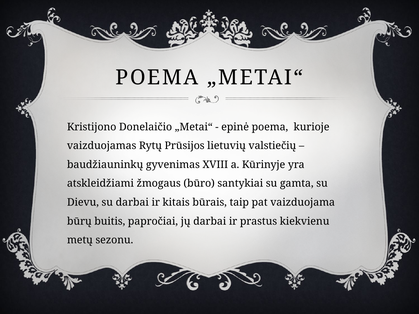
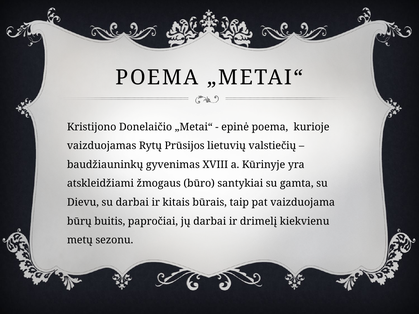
prastus: prastus -> drimelį
